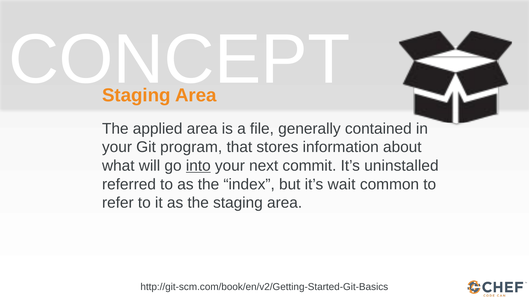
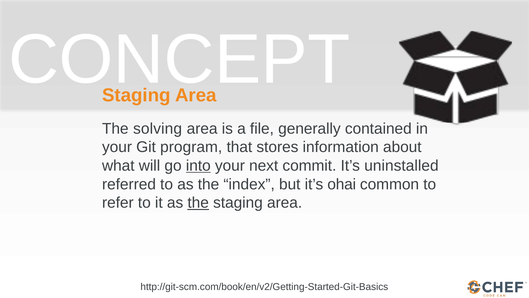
applied: applied -> solving
wait: wait -> ohai
the at (198, 202) underline: none -> present
